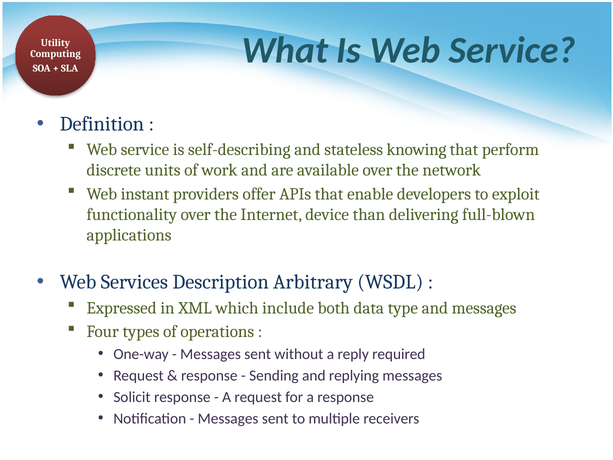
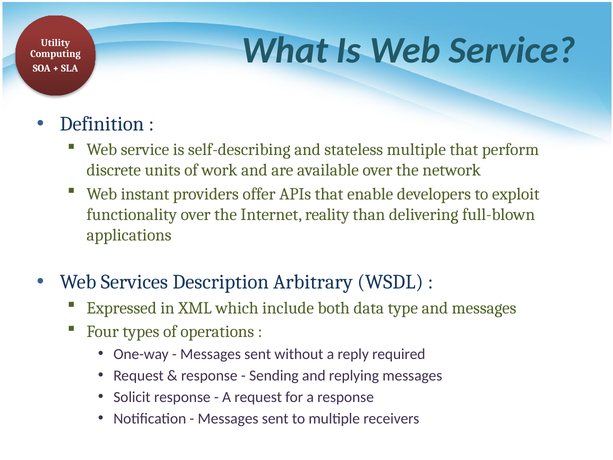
stateless knowing: knowing -> multiple
device: device -> reality
